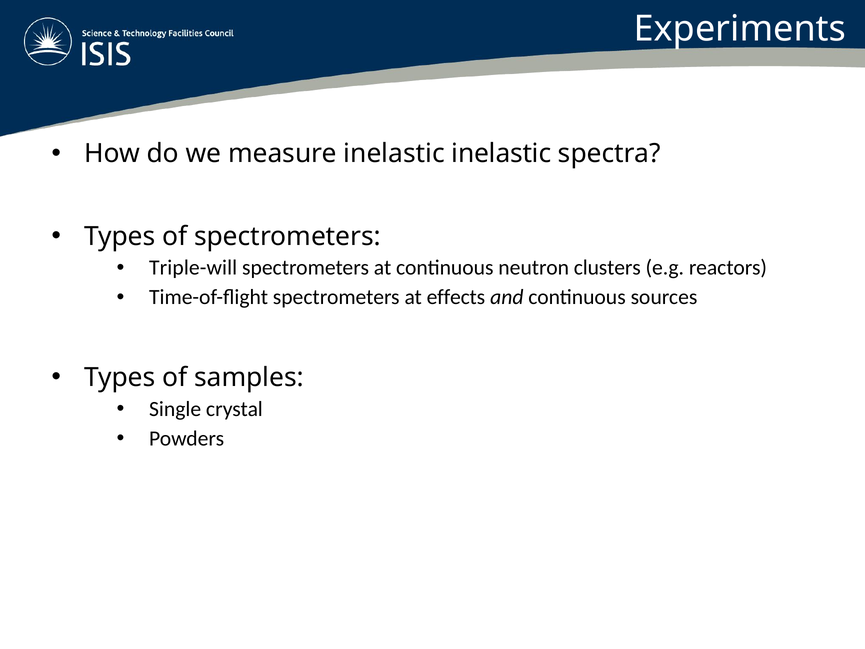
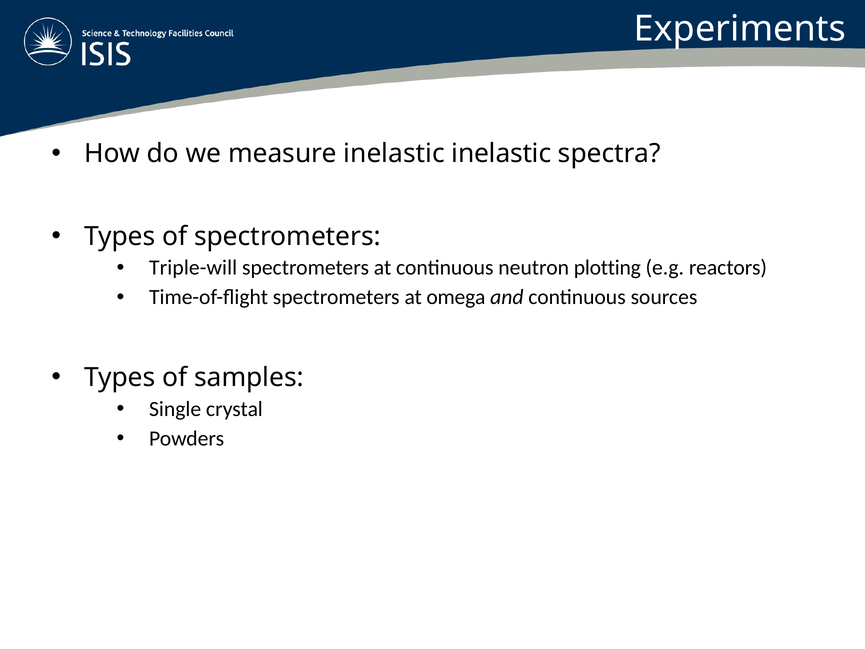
clusters: clusters -> plotting
effects: effects -> omega
